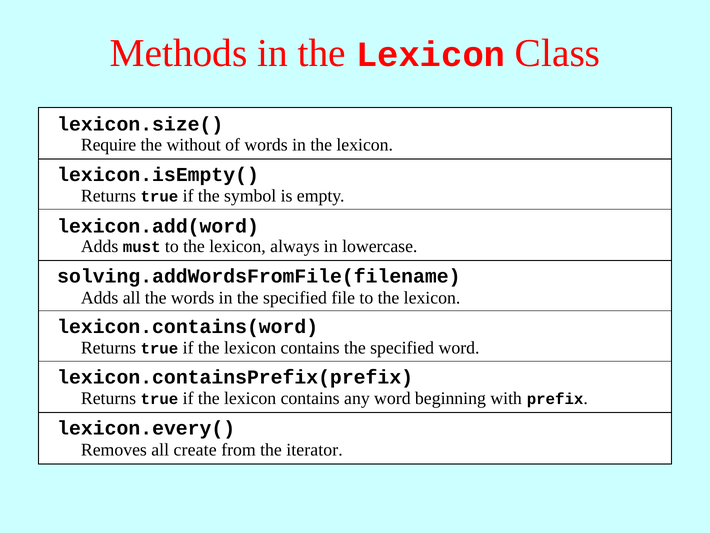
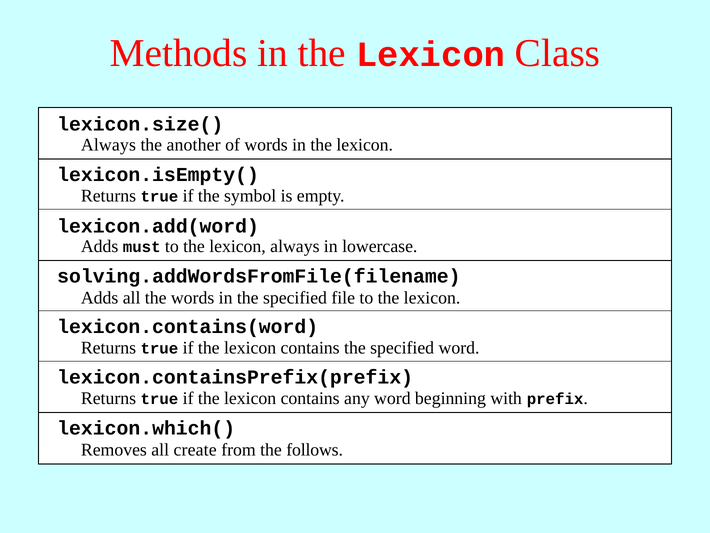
Require at (109, 145): Require -> Always
without: without -> another
lexicon.every(: lexicon.every( -> lexicon.which(
iterator: iterator -> follows
